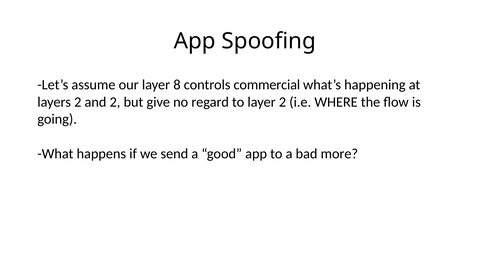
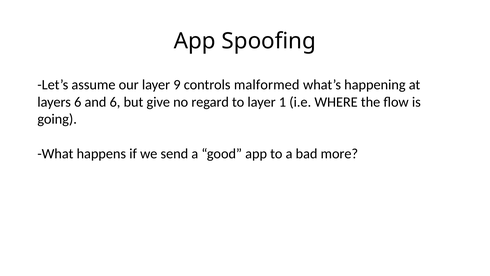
8: 8 -> 9
commercial: commercial -> malformed
layers 2: 2 -> 6
and 2: 2 -> 6
layer 2: 2 -> 1
